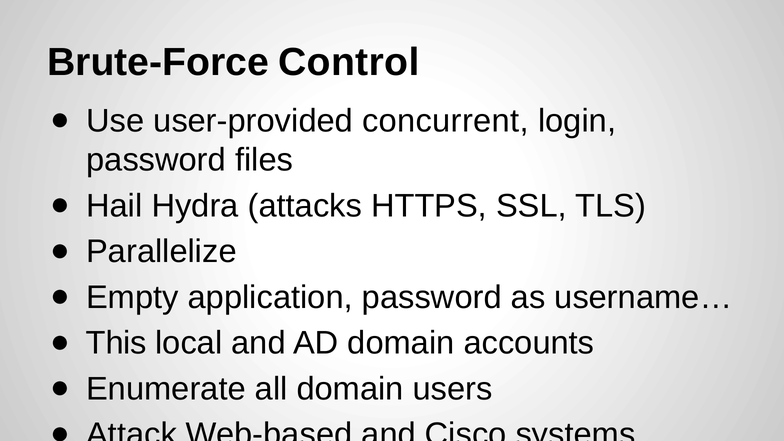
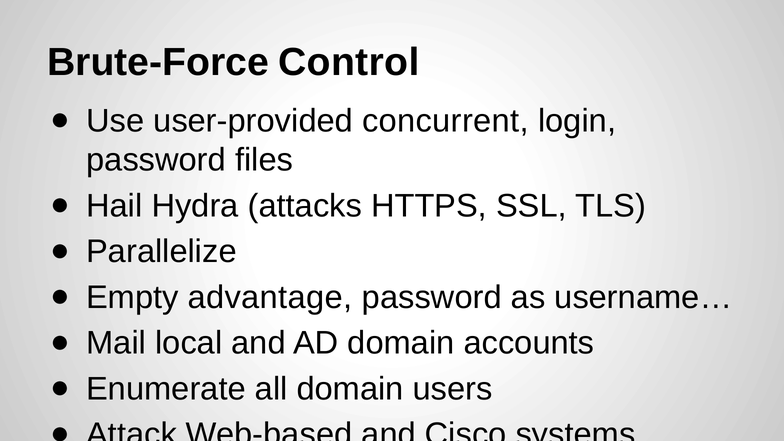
application: application -> advantage
This: This -> Mail
